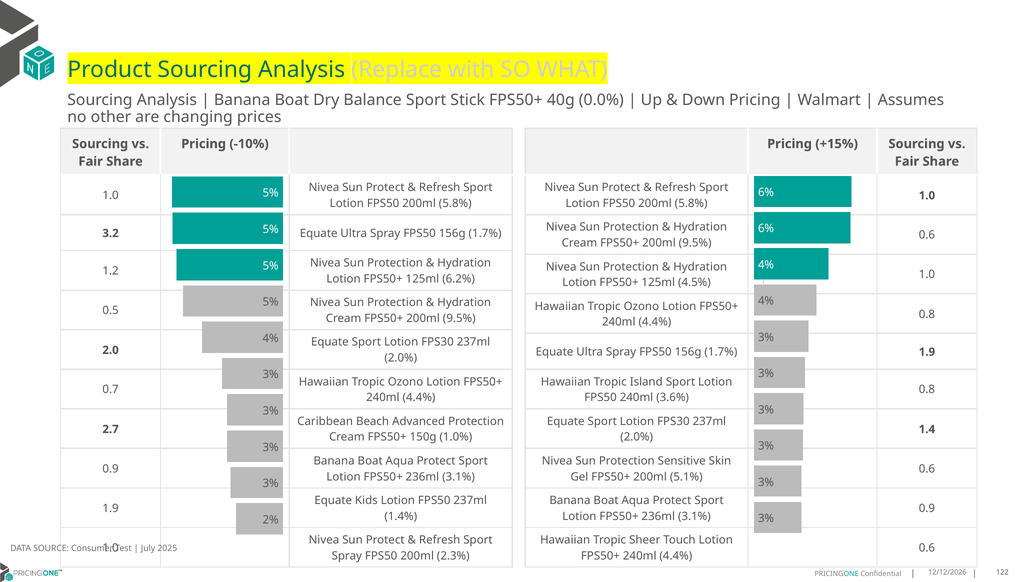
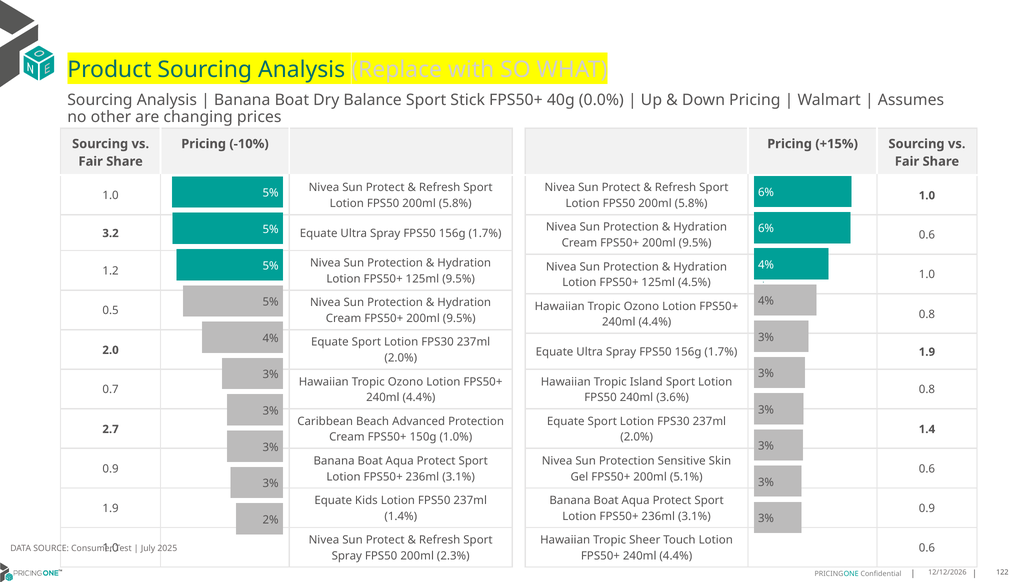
125ml 6.2%: 6.2% -> 9.5%
